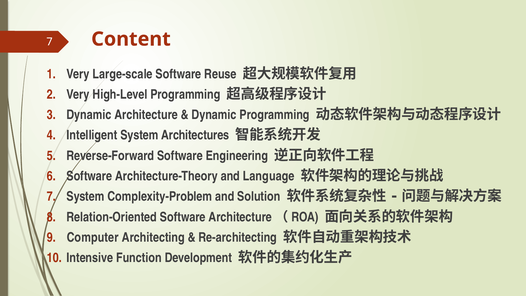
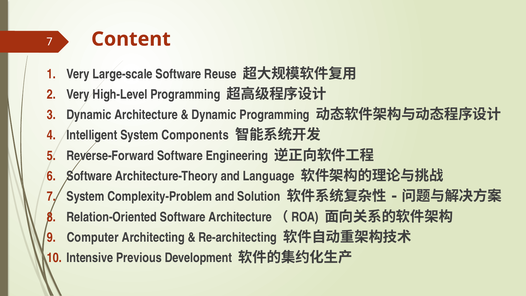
Architectures: Architectures -> Components
Function: Function -> Previous
